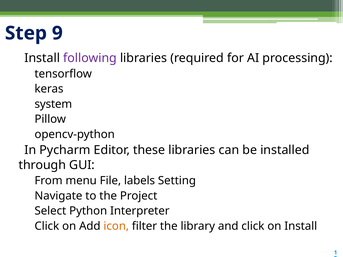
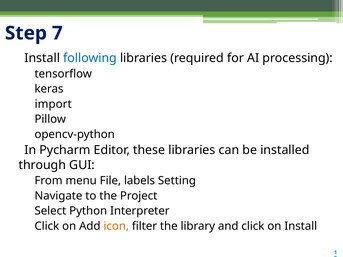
9: 9 -> 7
following colour: purple -> blue
system: system -> import
